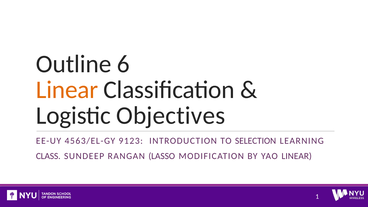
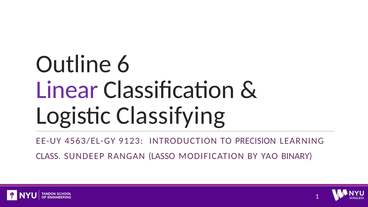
Linear at (67, 90) colour: orange -> purple
Objectives: Objectives -> Classifying
SELECTION: SELECTION -> PRECISION
YAO LINEAR: LINEAR -> BINARY
